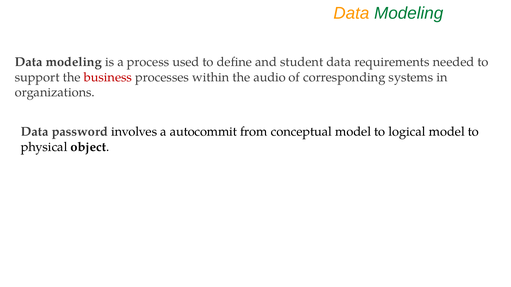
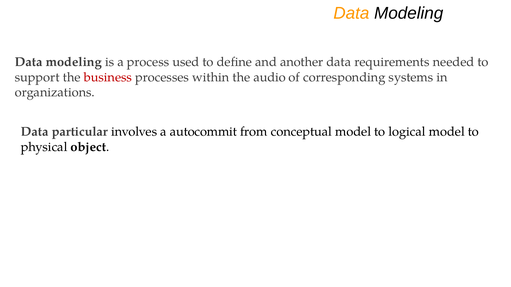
Modeling at (409, 13) colour: green -> black
student: student -> another
password: password -> particular
